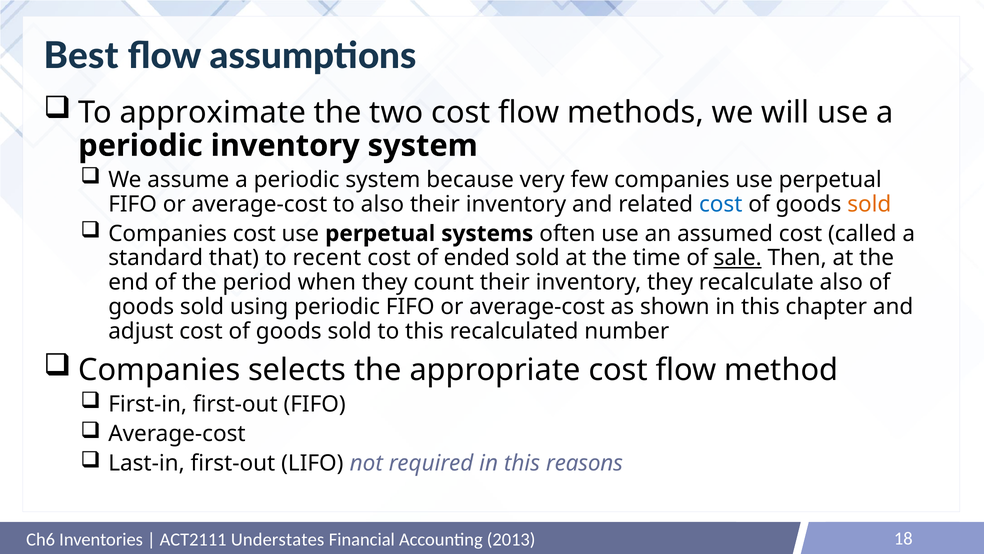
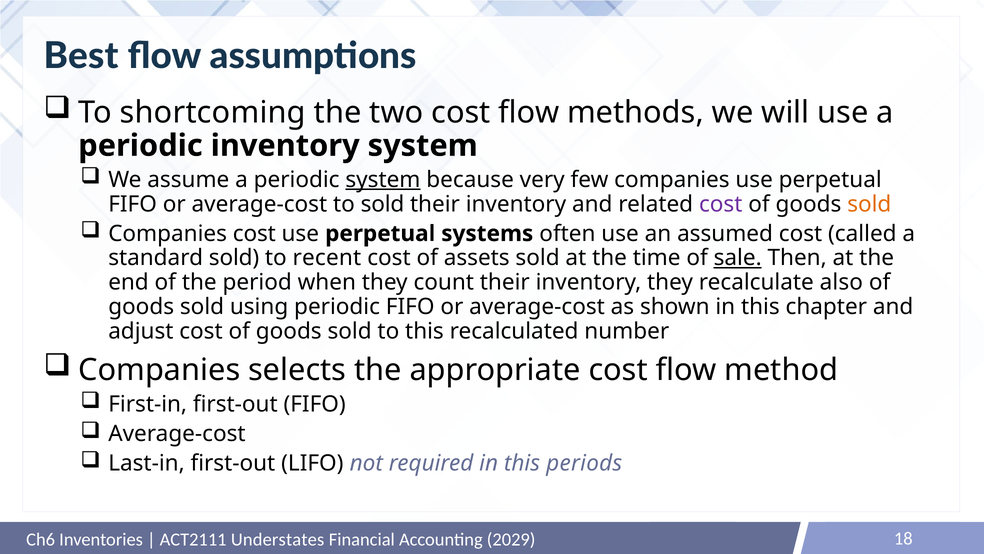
approximate: approximate -> shortcoming
system at (383, 180) underline: none -> present
to also: also -> sold
cost at (721, 204) colour: blue -> purple
standard that: that -> sold
ended: ended -> assets
reasons: reasons -> periods
2013: 2013 -> 2029
